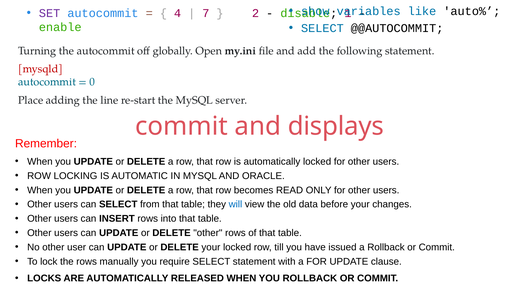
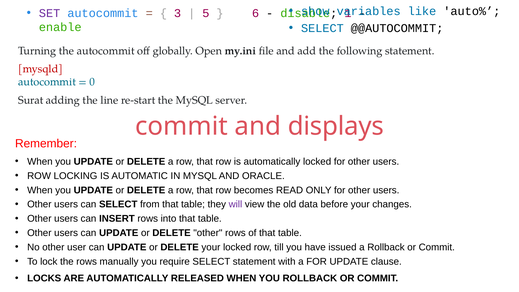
4: 4 -> 3
7: 7 -> 5
2: 2 -> 6
Place: Place -> Surat
will colour: blue -> purple
